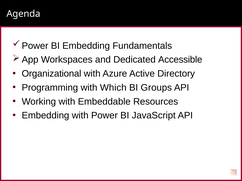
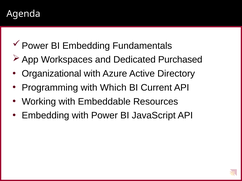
Accessible: Accessible -> Purchased
Groups: Groups -> Current
